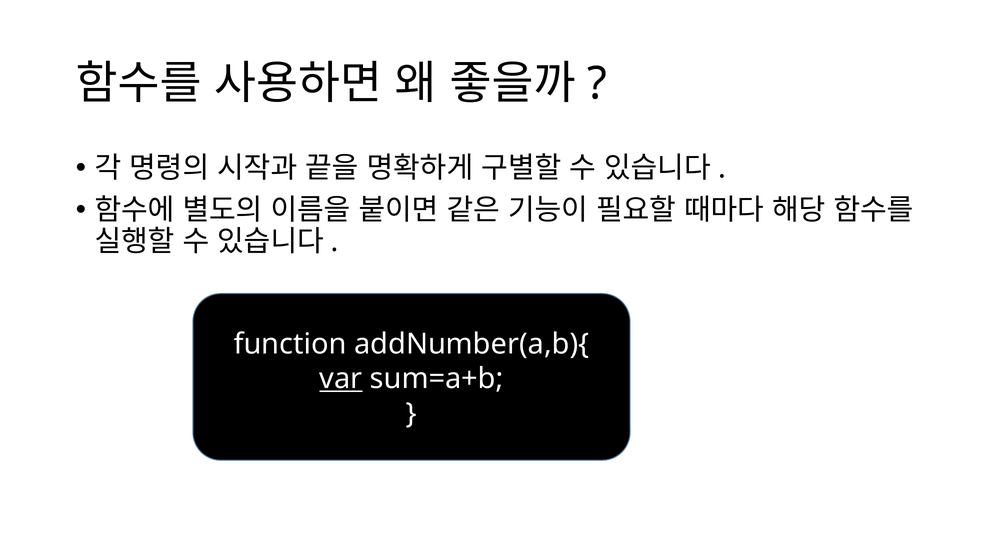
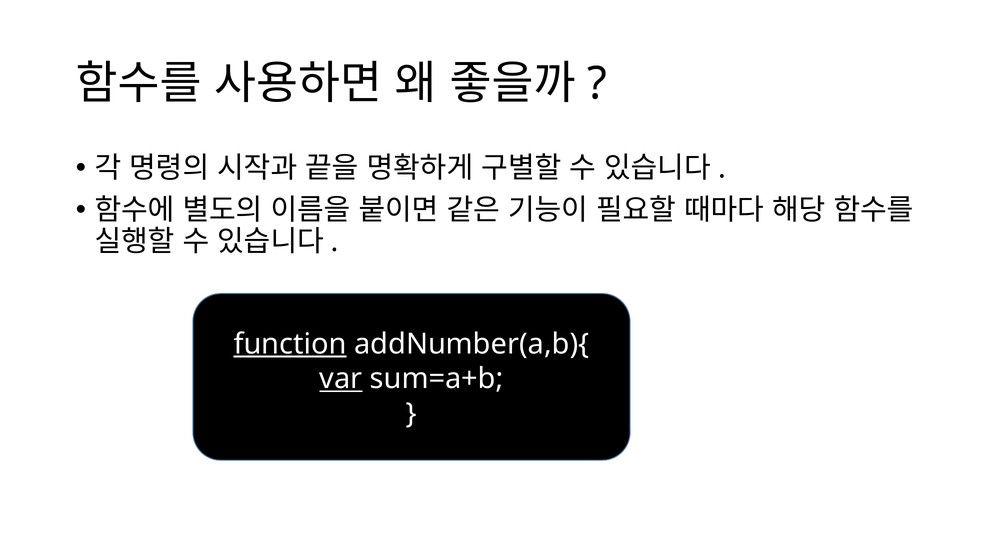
function underline: none -> present
